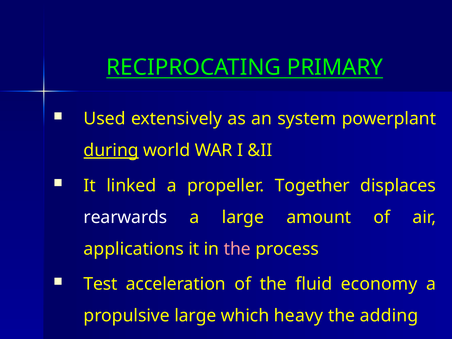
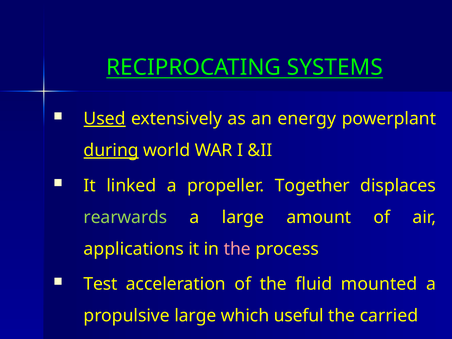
PRIMARY: PRIMARY -> SYSTEMS
Used underline: none -> present
system: system -> energy
rearwards colour: white -> light green
economy: economy -> mounted
heavy: heavy -> useful
adding: adding -> carried
